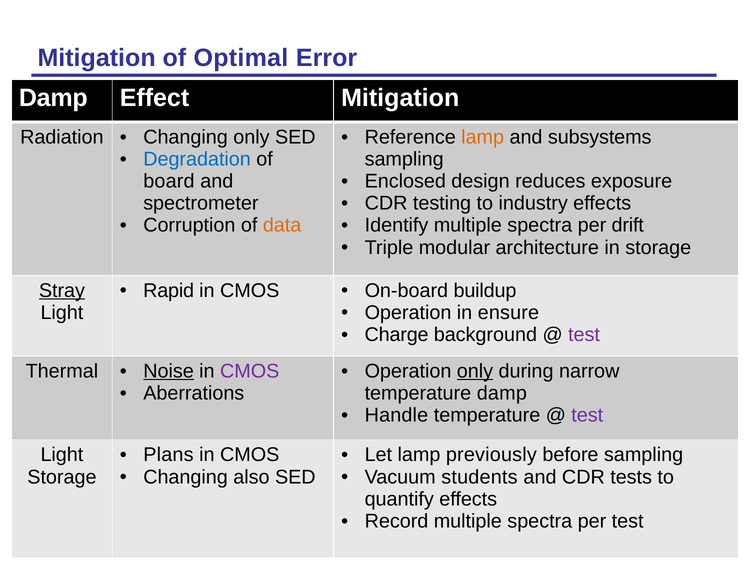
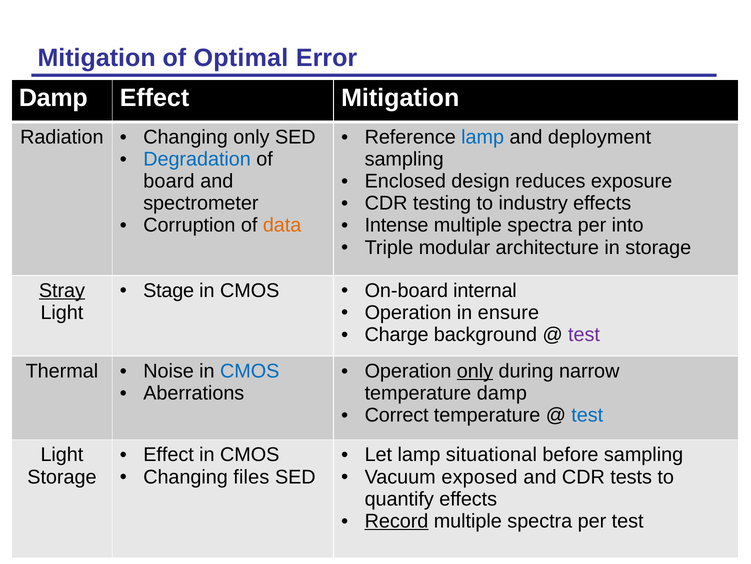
lamp at (483, 137) colour: orange -> blue
subsystems: subsystems -> deployment
Identify: Identify -> Intense
drift: drift -> into
Rapid: Rapid -> Stage
buildup: buildup -> internal
Noise underline: present -> none
CMOS at (250, 371) colour: purple -> blue
Handle: Handle -> Correct
test at (587, 415) colour: purple -> blue
Plans at (168, 454): Plans -> Effect
previously: previously -> situational
also: also -> files
students: students -> exposed
Record underline: none -> present
